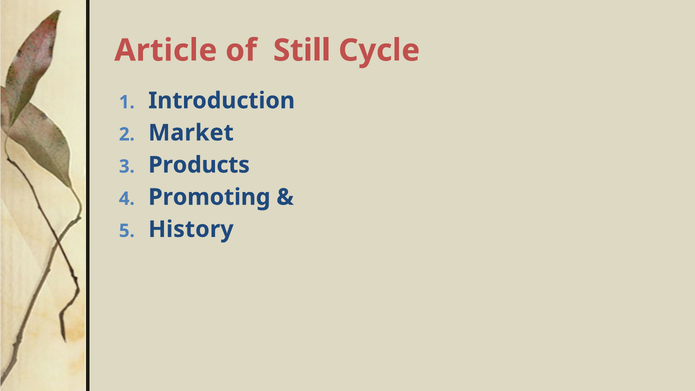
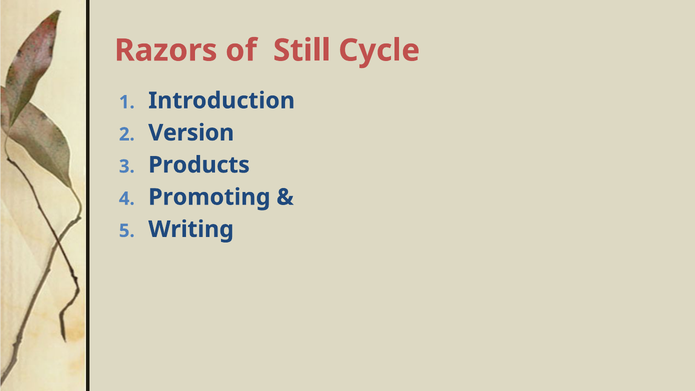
Article: Article -> Razors
Market: Market -> Version
History: History -> Writing
